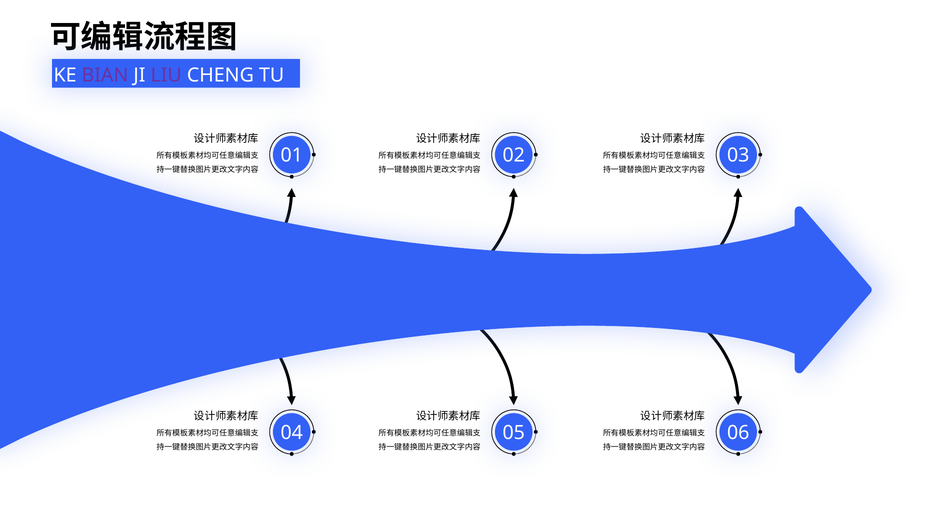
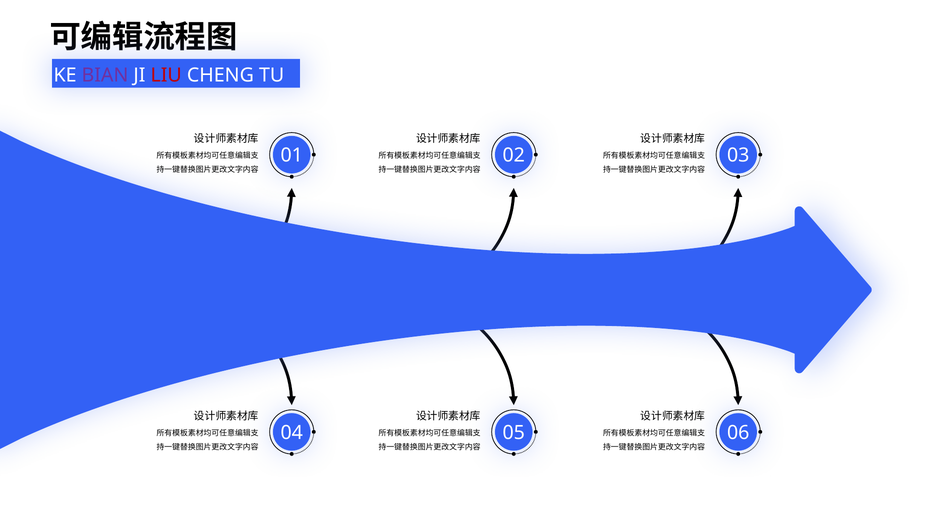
LIU colour: purple -> red
